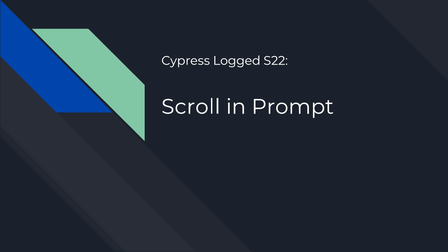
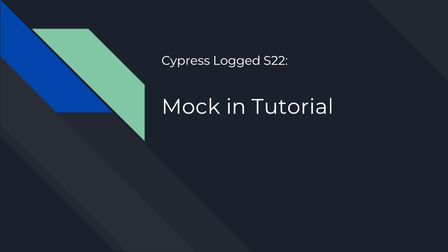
Scroll: Scroll -> Mock
Prompt: Prompt -> Tutorial
